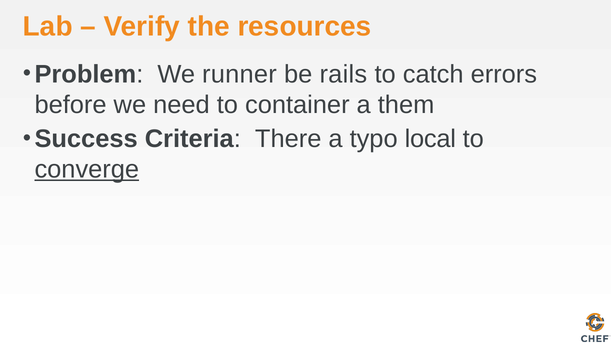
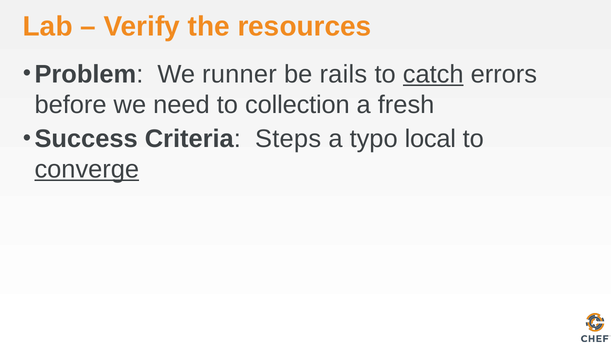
catch underline: none -> present
container: container -> collection
them: them -> fresh
There: There -> Steps
